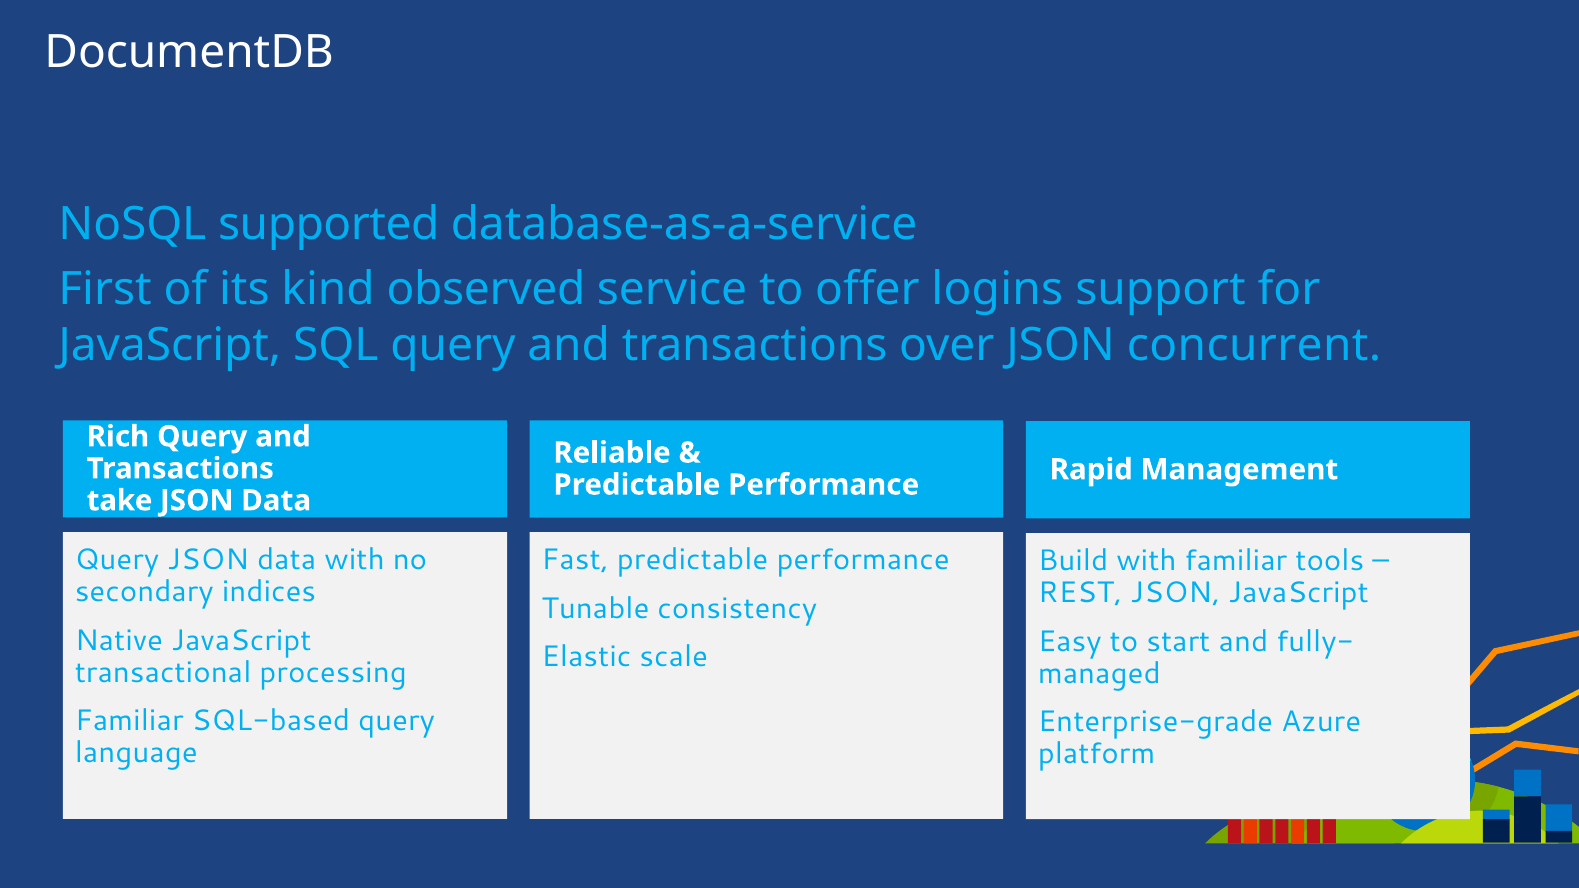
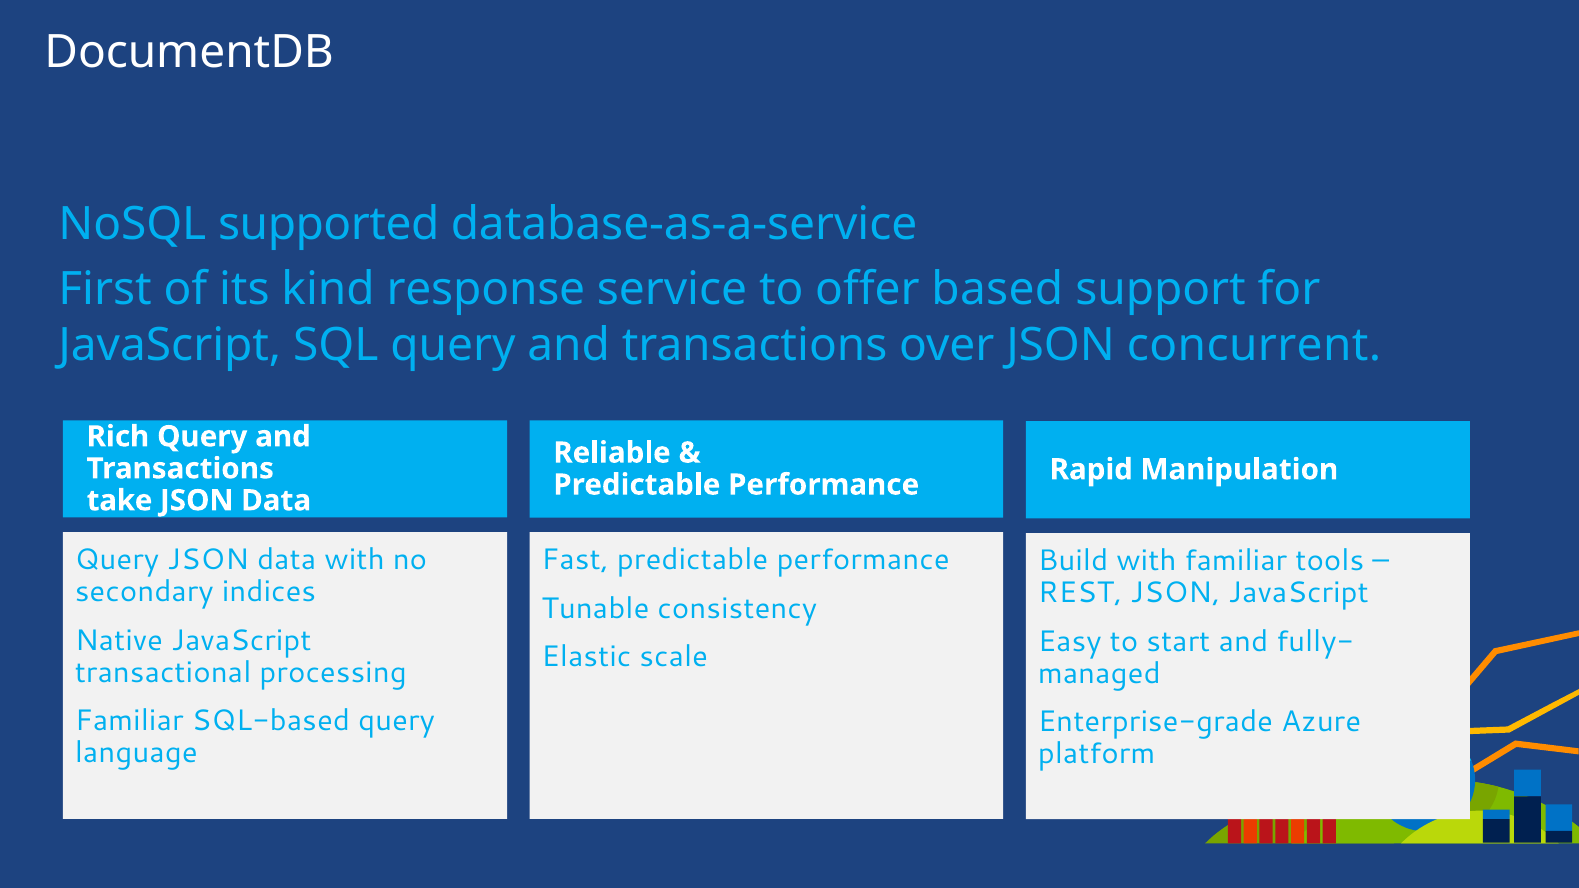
observed: observed -> response
logins: logins -> based
Management: Management -> Manipulation
